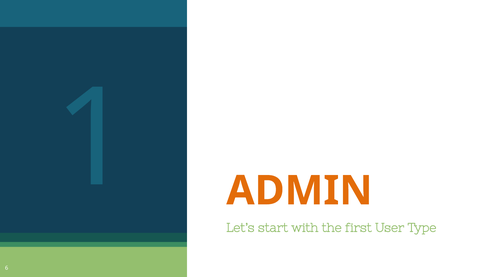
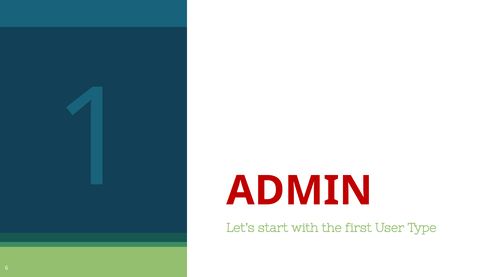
ADMIN colour: orange -> red
